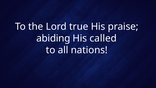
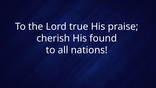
abiding: abiding -> cherish
called: called -> found
